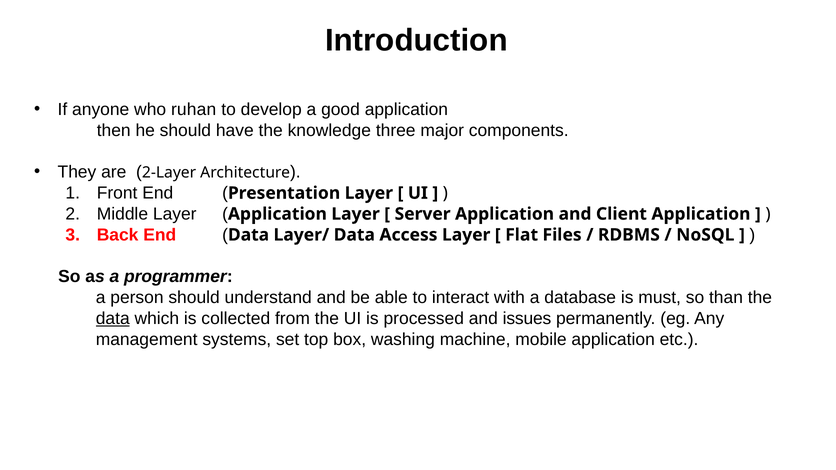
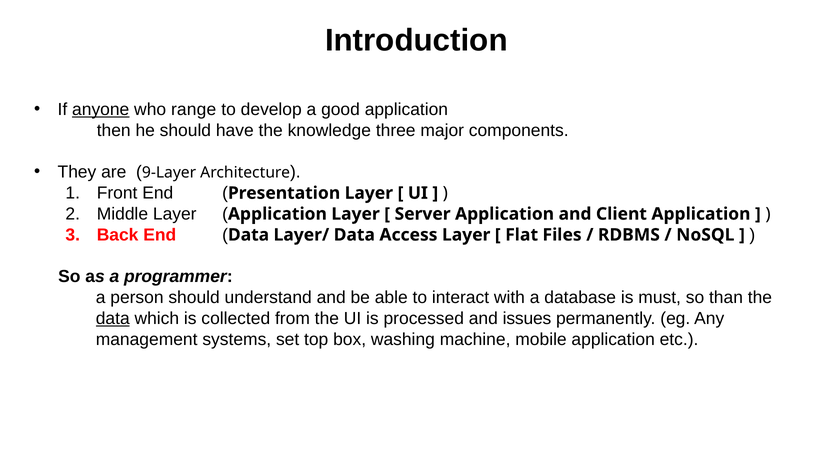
anyone underline: none -> present
ruhan: ruhan -> range
2-Layer: 2-Layer -> 9-Layer
